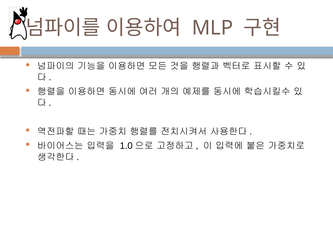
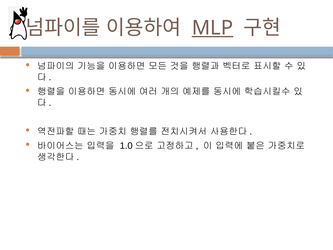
MLP underline: none -> present
